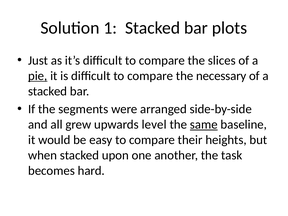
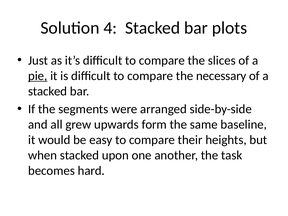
1: 1 -> 4
level: level -> form
same underline: present -> none
